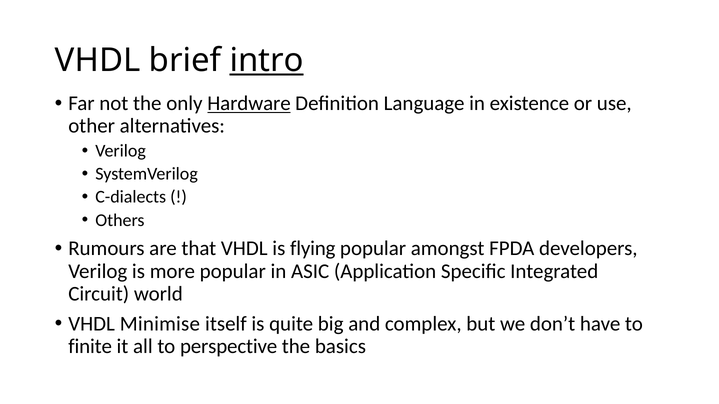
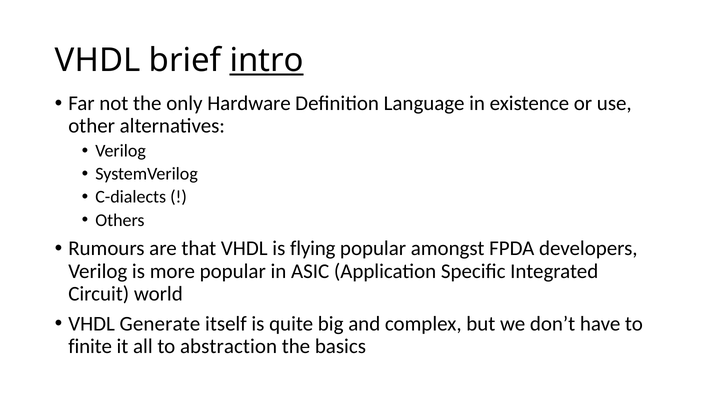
Hardware underline: present -> none
Minimise: Minimise -> Generate
perspective: perspective -> abstraction
